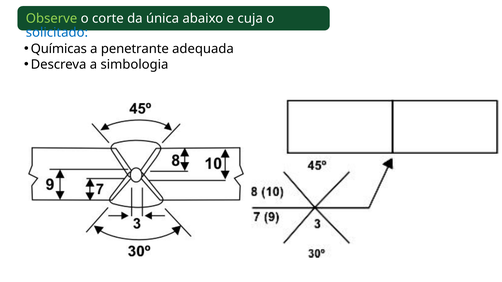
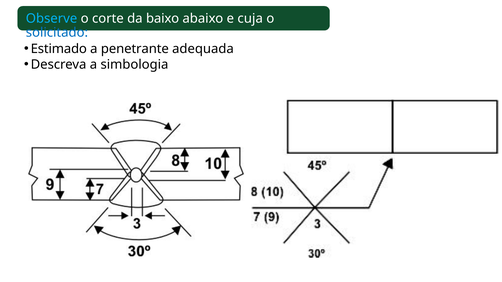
Observe colour: light green -> light blue
única: única -> baixo
Químicas: Químicas -> Estimado
